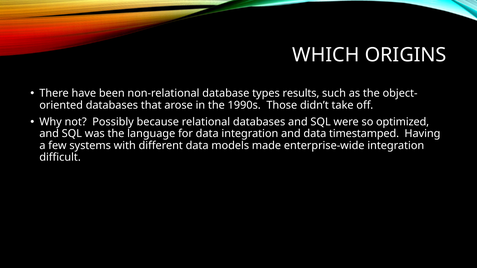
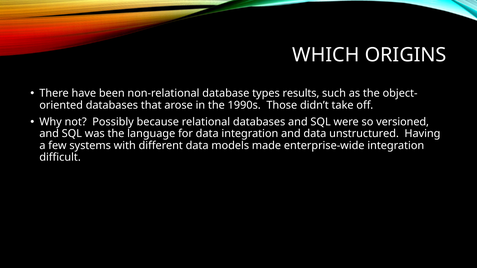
optimized: optimized -> versioned
timestamped: timestamped -> unstructured
